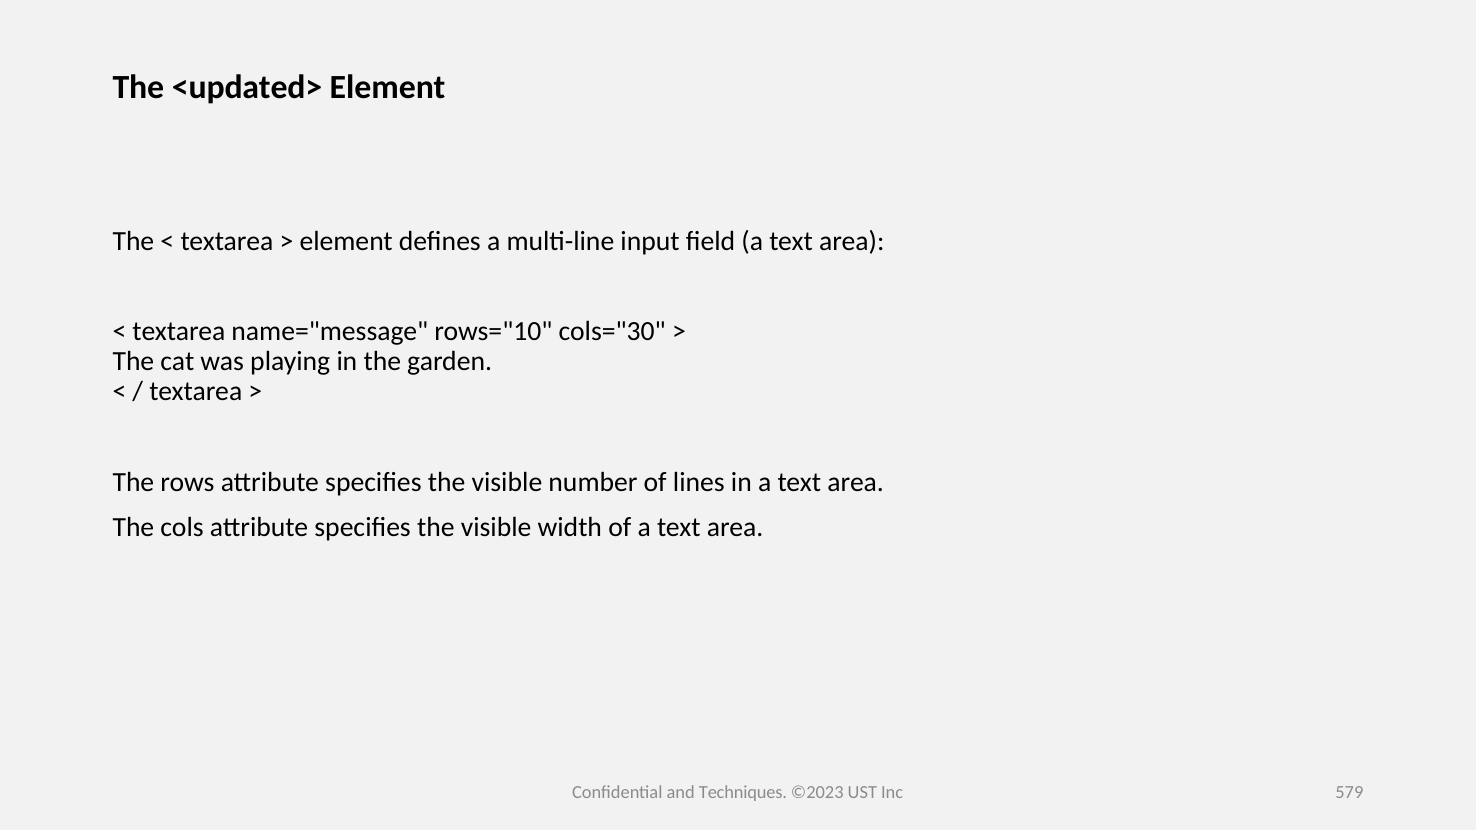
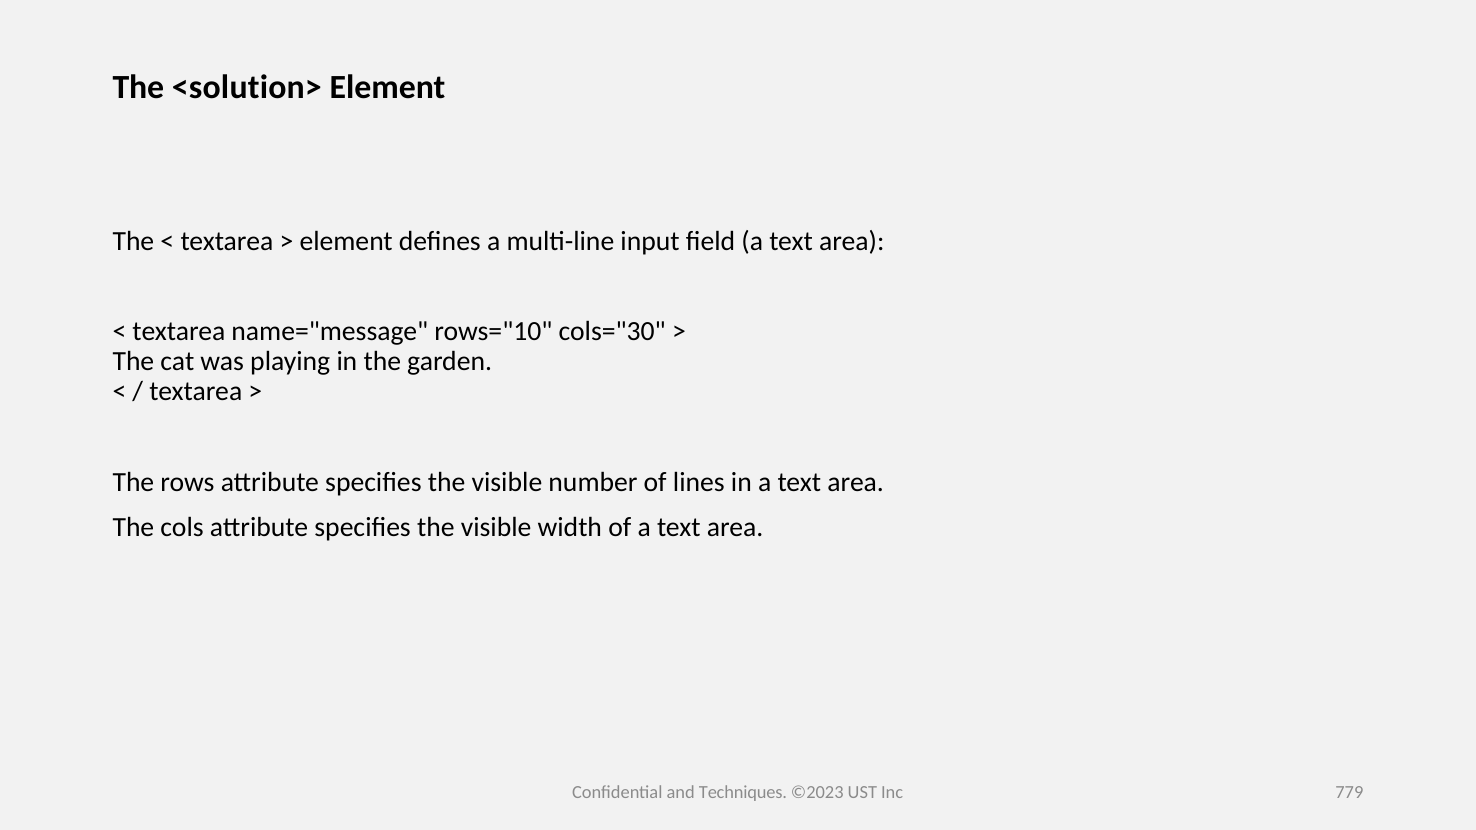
<updated>: <updated> -> <solution>
579: 579 -> 779
